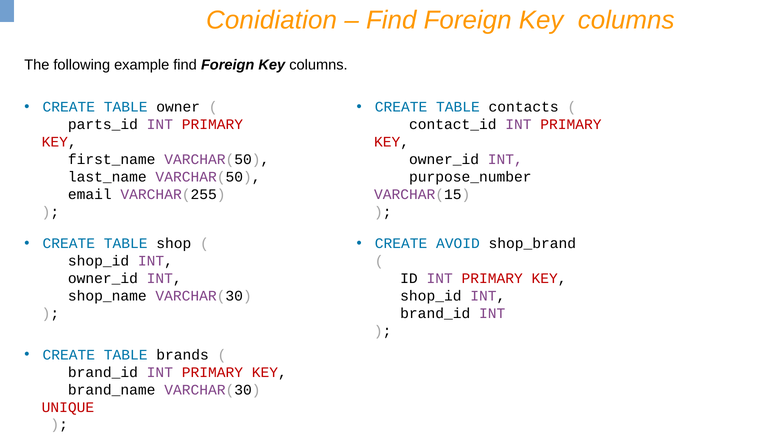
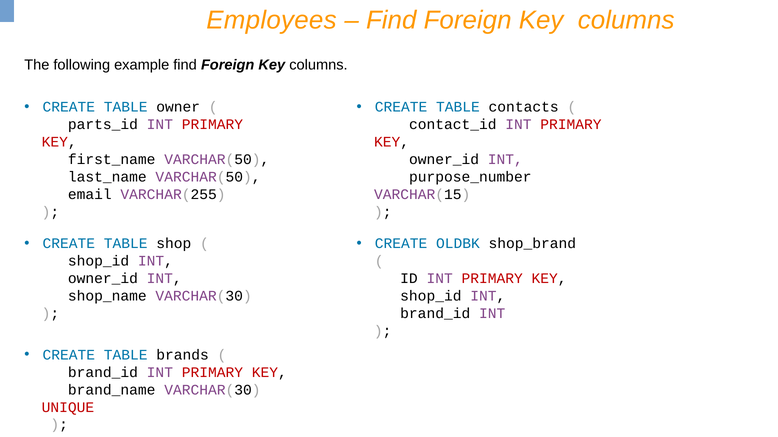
Conidiation: Conidiation -> Employees
AVOID: AVOID -> OLDBK
